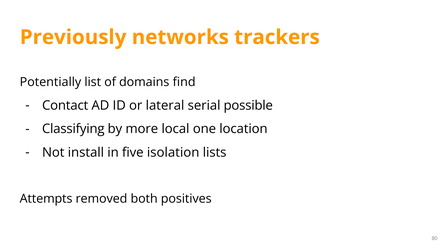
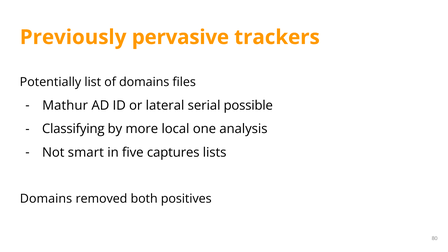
networks: networks -> pervasive
find: find -> files
Contact: Contact -> Mathur
location: location -> analysis
install: install -> smart
isolation: isolation -> captures
Attempts at (46, 199): Attempts -> Domains
